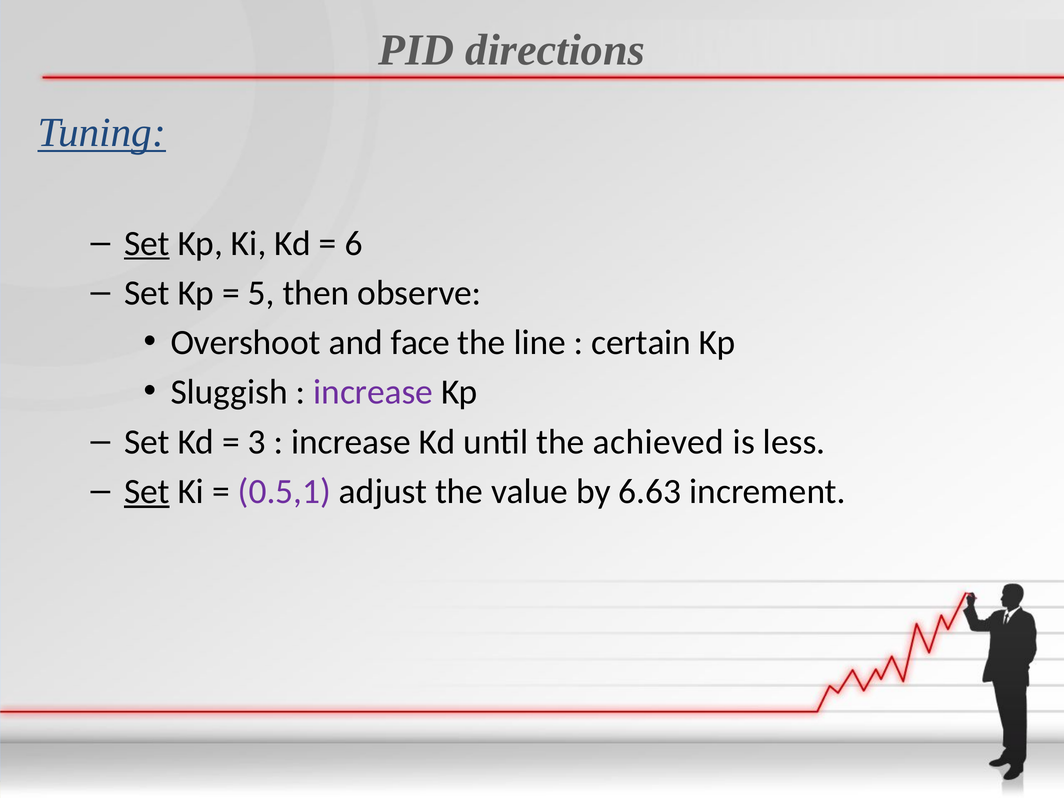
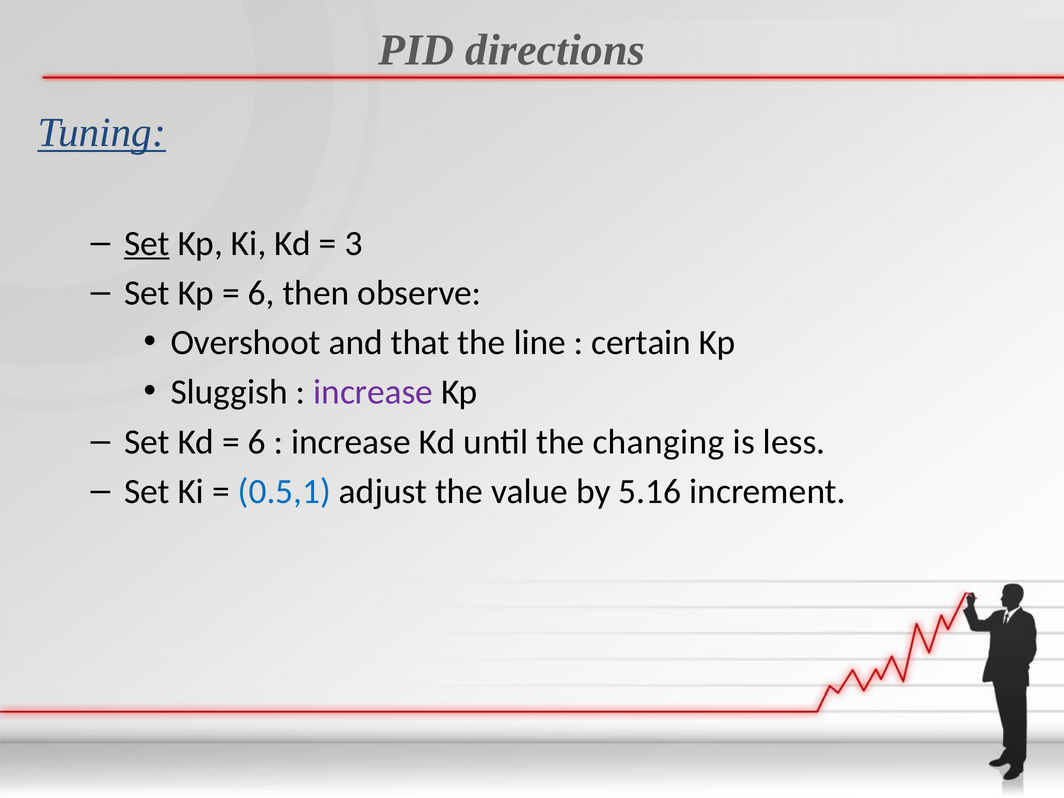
6: 6 -> 3
5 at (261, 293): 5 -> 6
face: face -> that
3 at (257, 442): 3 -> 6
achieved: achieved -> changing
Set at (147, 492) underline: present -> none
0.5,1 colour: purple -> blue
6.63: 6.63 -> 5.16
